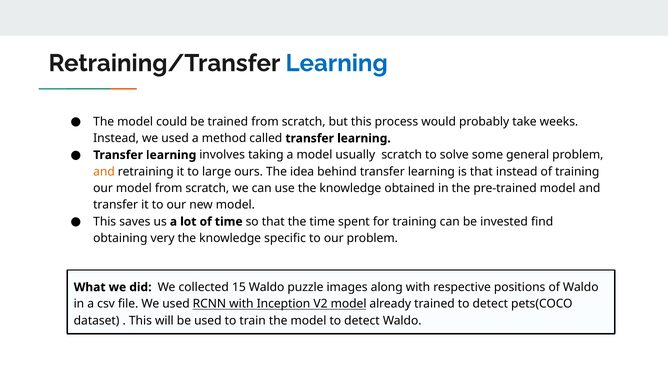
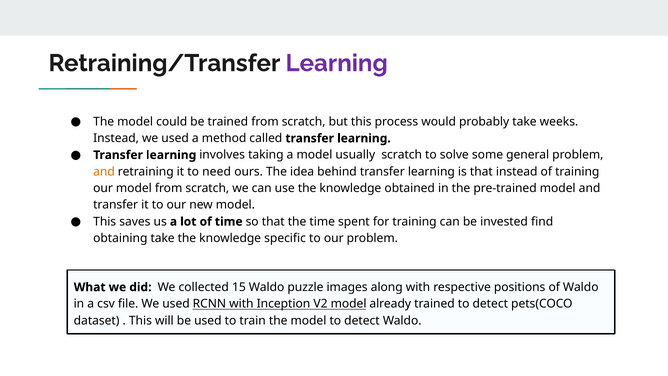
Learning at (337, 63) colour: blue -> purple
large: large -> need
obtaining very: very -> take
